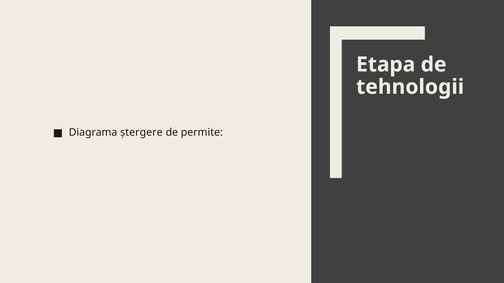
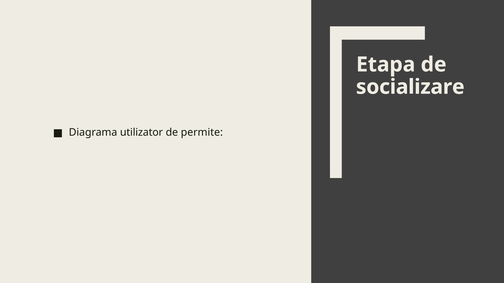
tehnologii: tehnologii -> socializare
ștergere: ștergere -> utilizator
